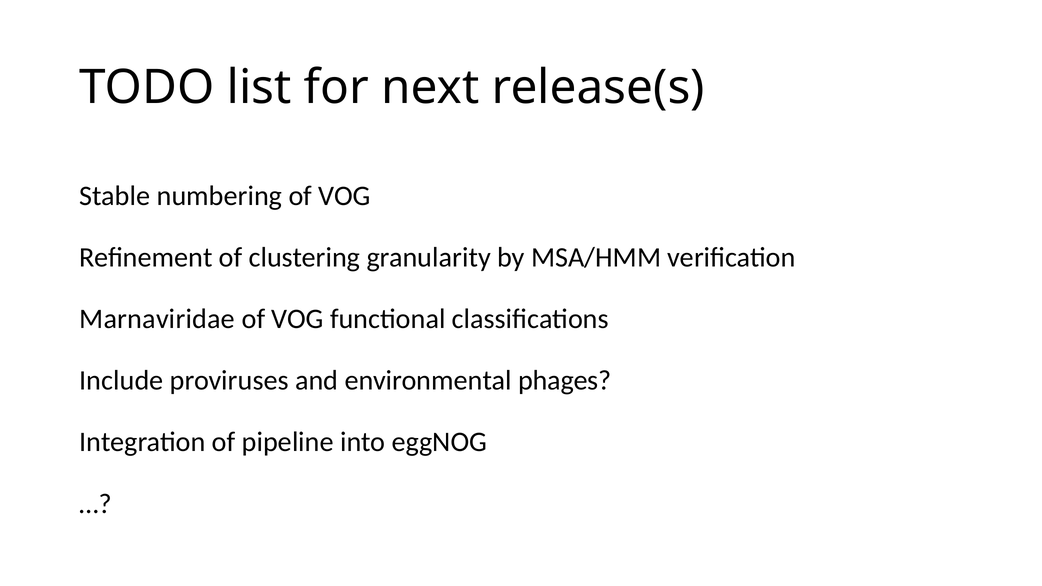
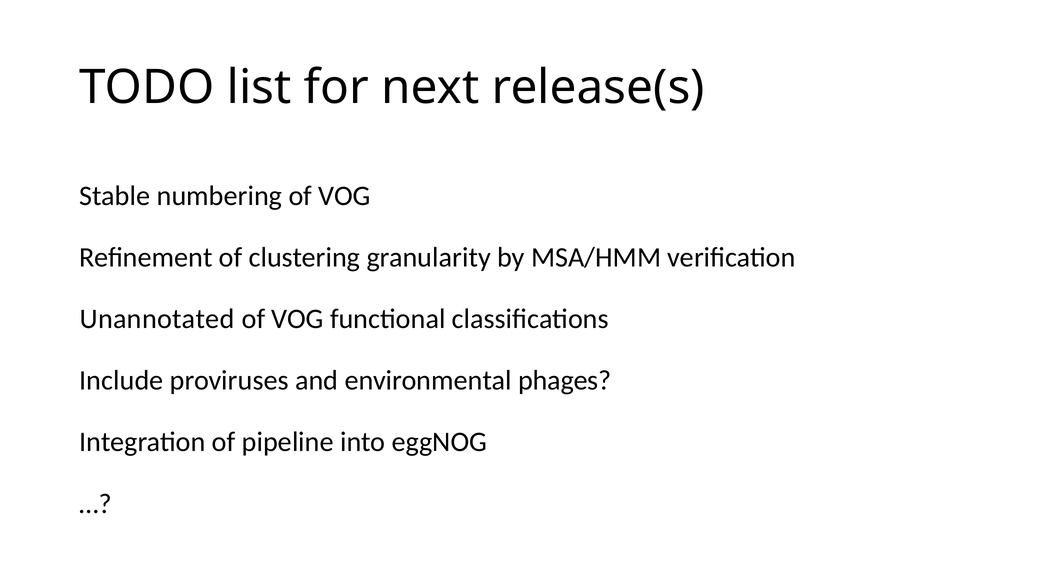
Marnaviridae: Marnaviridae -> Unannotated
